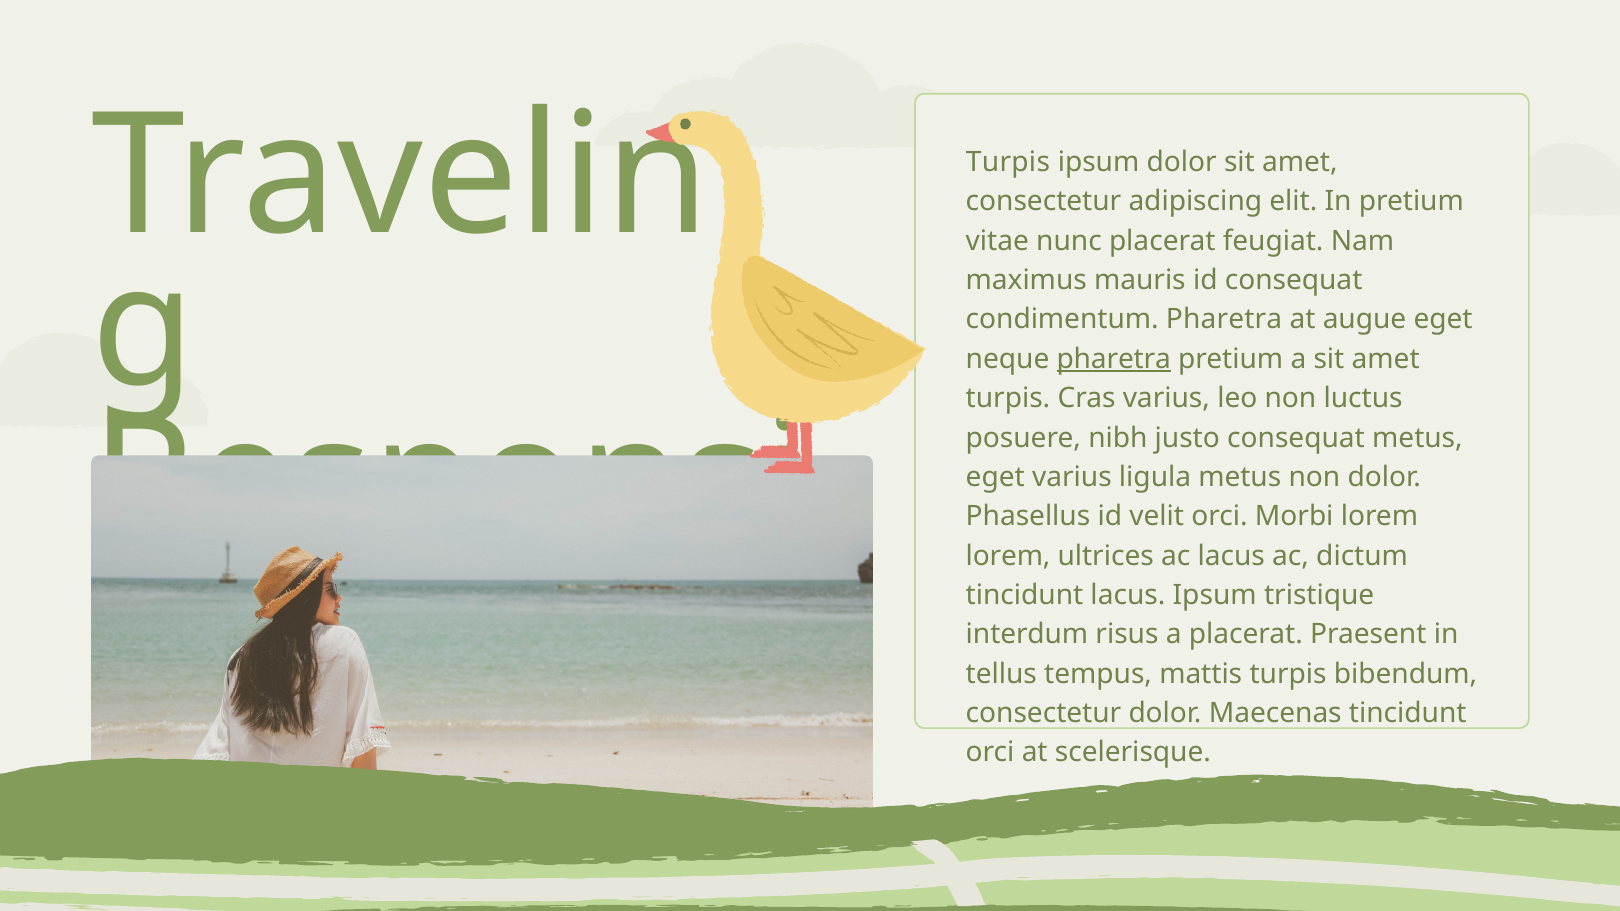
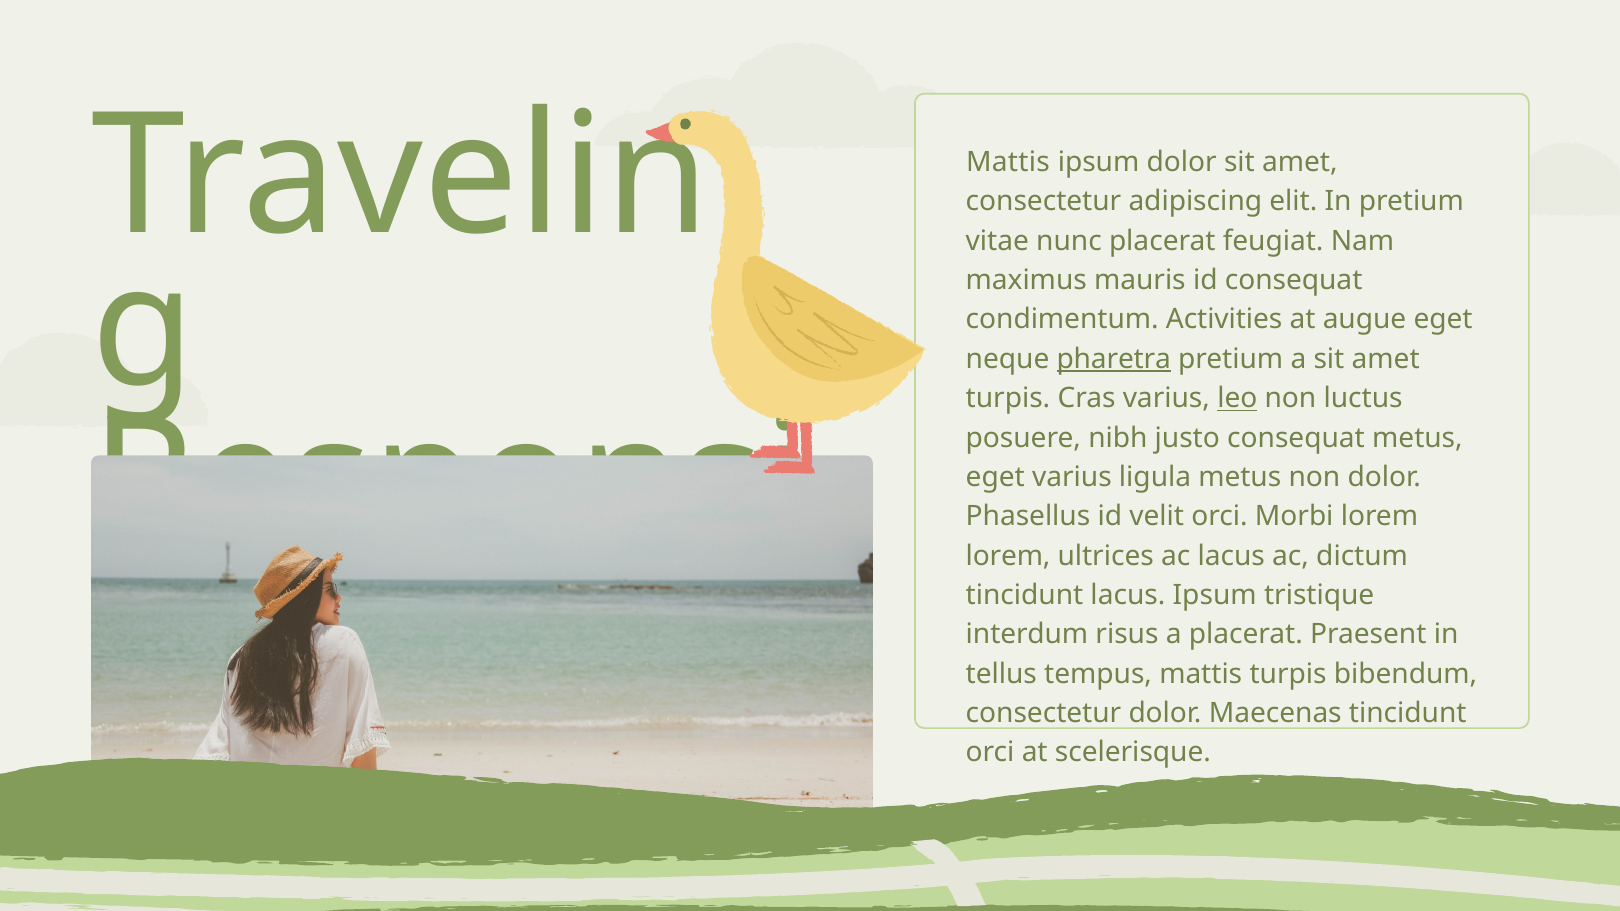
Turpis at (1008, 162): Turpis -> Mattis
condimentum Pharetra: Pharetra -> Activities
leo underline: none -> present
